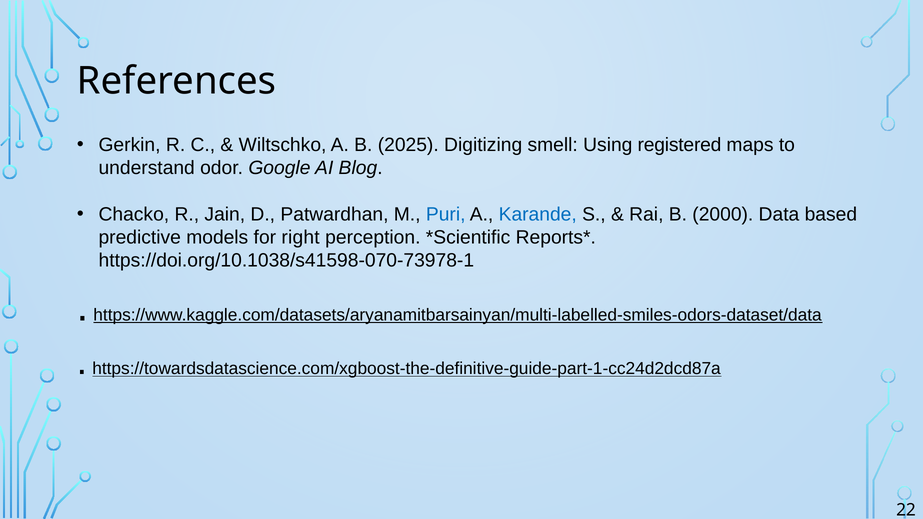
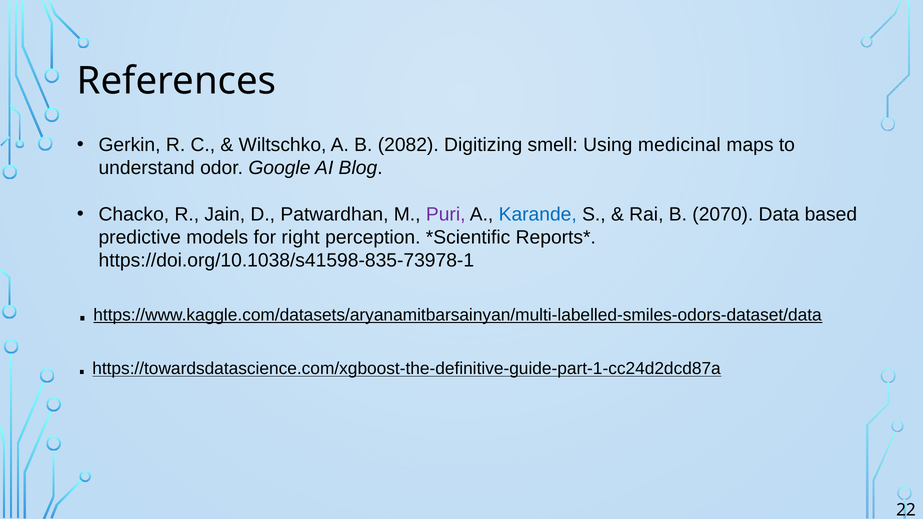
2025: 2025 -> 2082
registered: registered -> medicinal
Puri colour: blue -> purple
2000: 2000 -> 2070
https://doi.org/10.1038/s41598-070-73978-1: https://doi.org/10.1038/s41598-070-73978-1 -> https://doi.org/10.1038/s41598-835-73978-1
